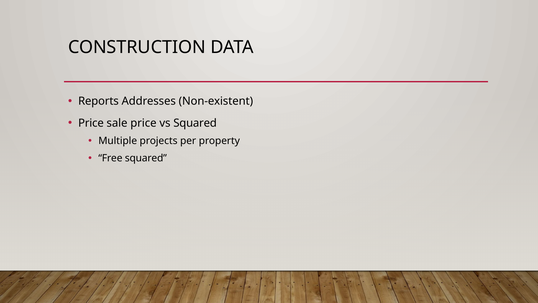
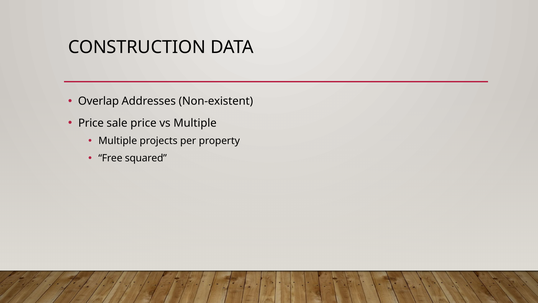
Reports: Reports -> Overlap
vs Squared: Squared -> Multiple
